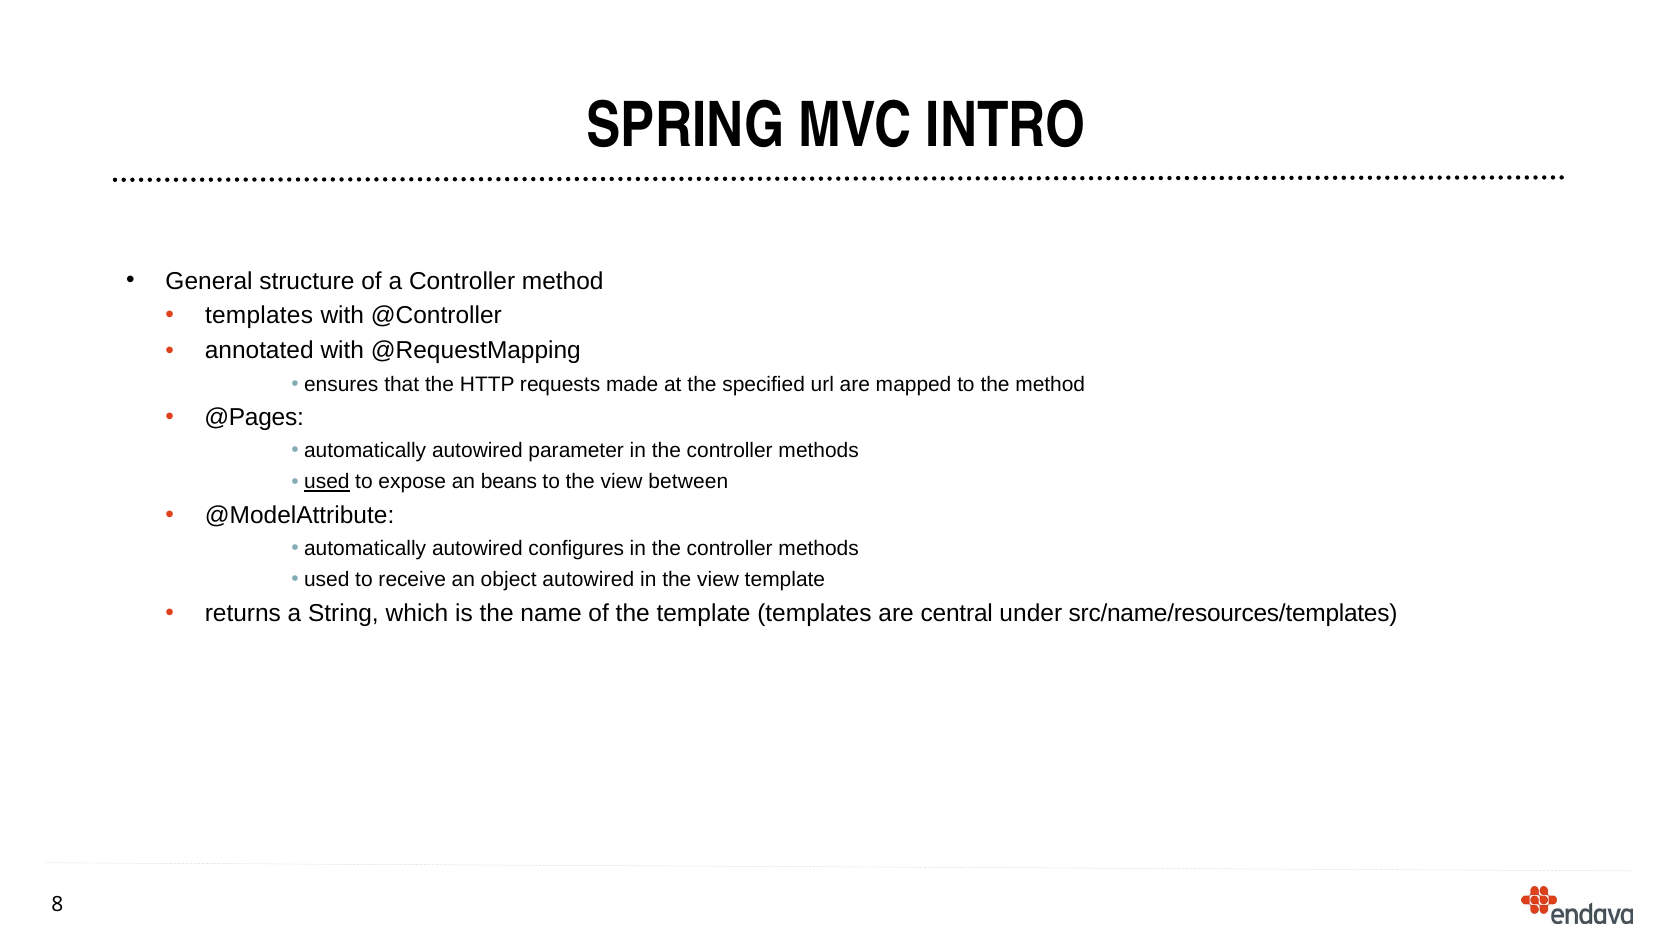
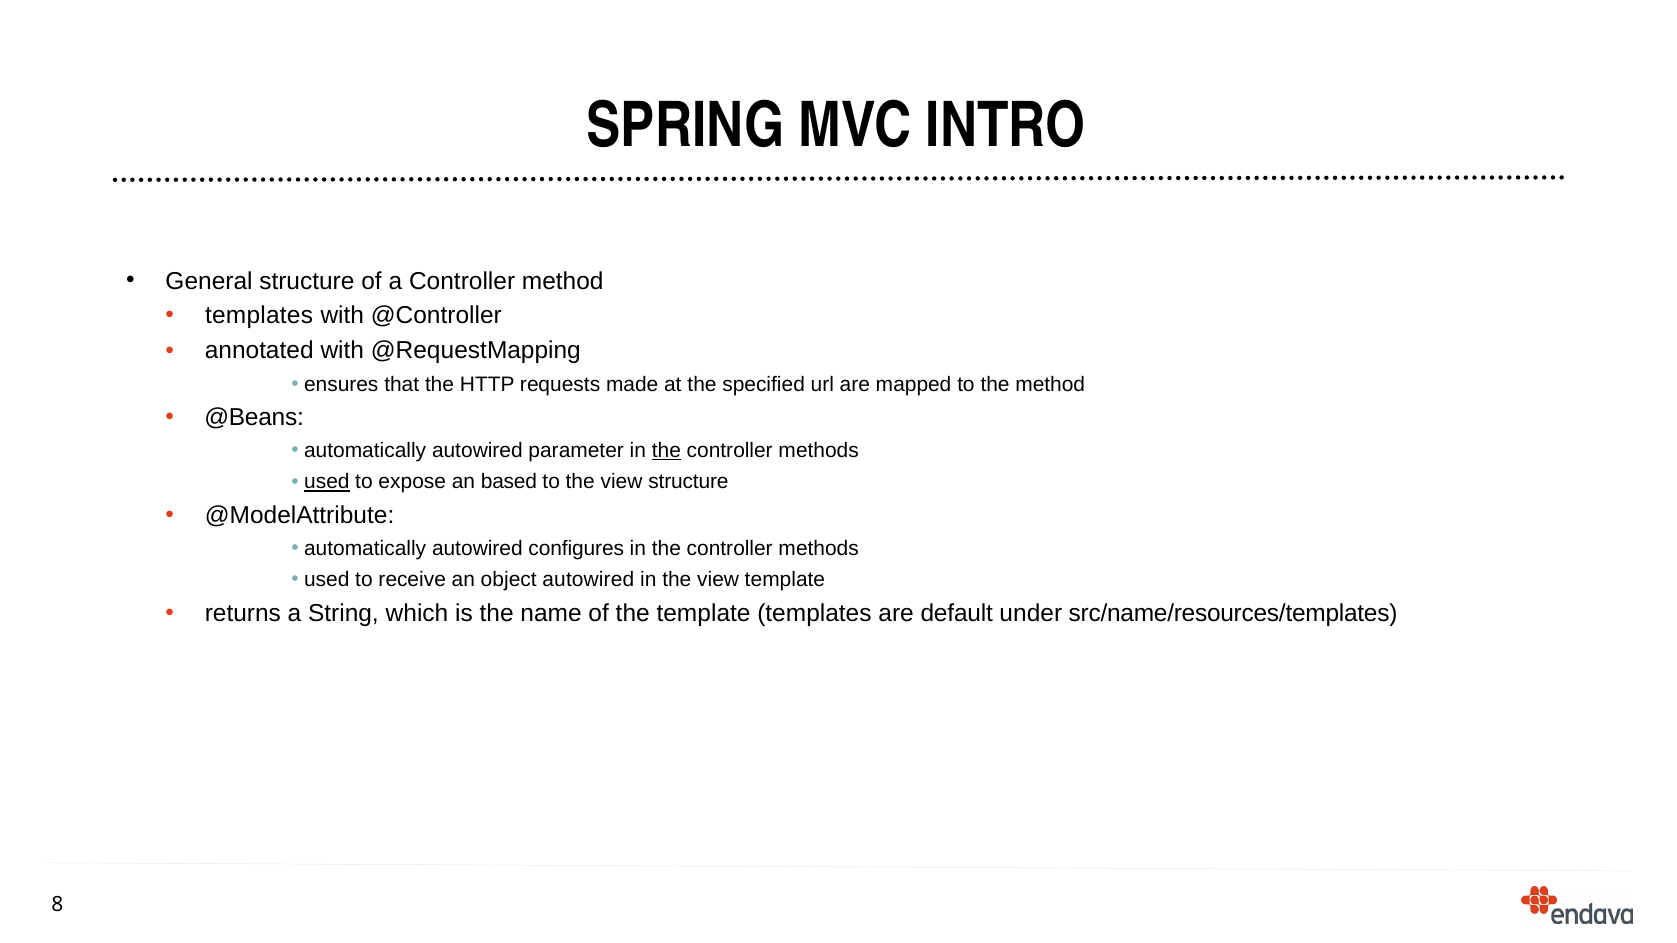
@Pages: @Pages -> @Beans
the at (666, 451) underline: none -> present
beans: beans -> based
view between: between -> structure
central: central -> default
